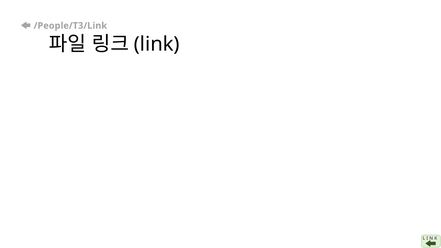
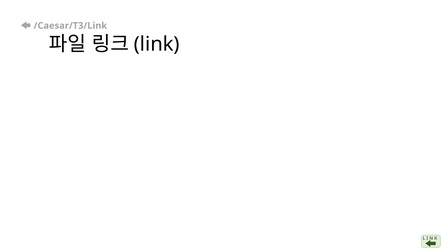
/People/T3/Link: /People/T3/Link -> /Caesar/T3/Link
